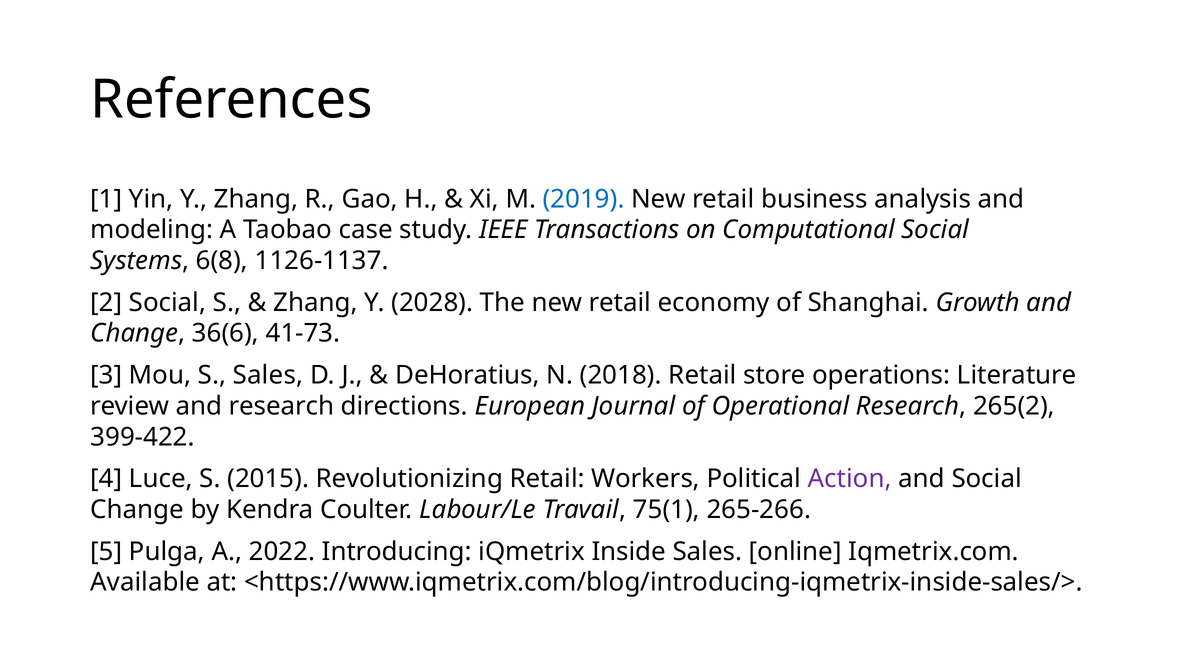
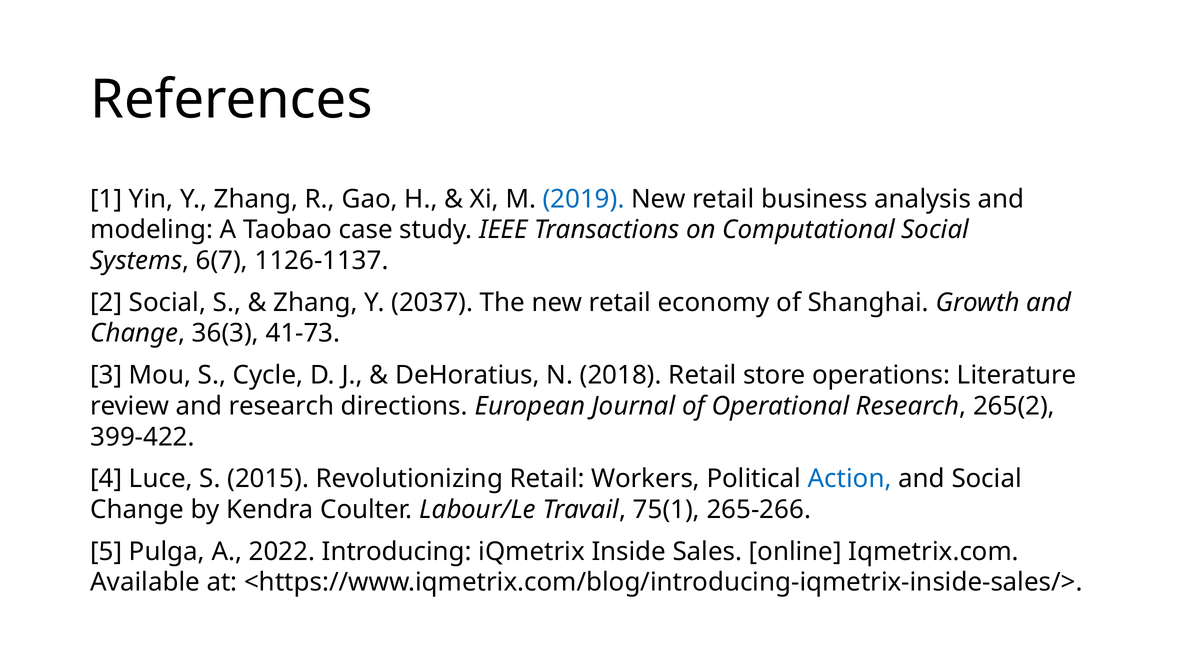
6(8: 6(8 -> 6(7
2028: 2028 -> 2037
36(6: 36(6 -> 36(3
S Sales: Sales -> Cycle
Action colour: purple -> blue
